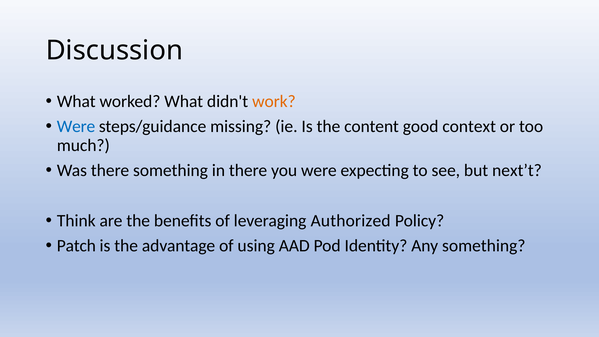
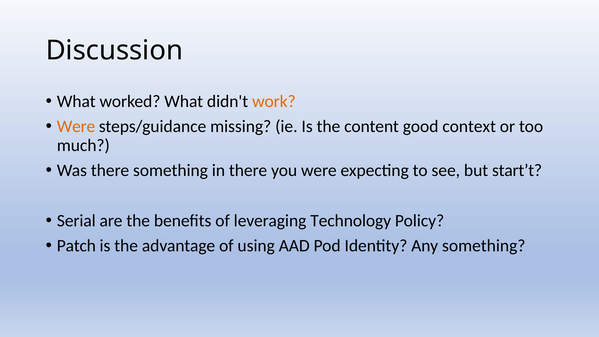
Were at (76, 126) colour: blue -> orange
next’t: next’t -> start’t
Think: Think -> Serial
Authorized: Authorized -> Technology
